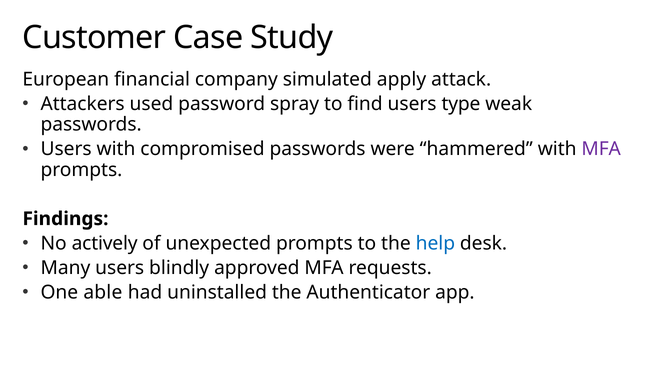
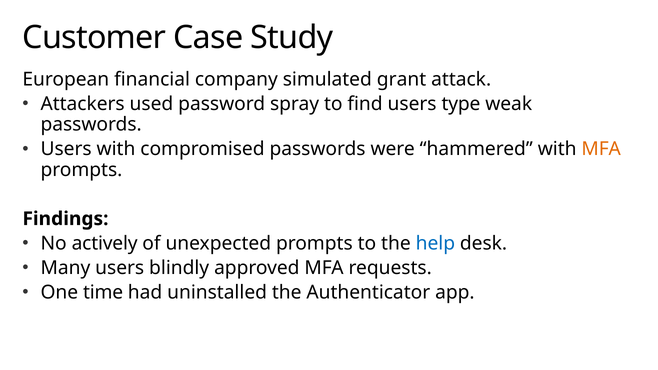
apply: apply -> grant
MFA at (601, 149) colour: purple -> orange
able: able -> time
